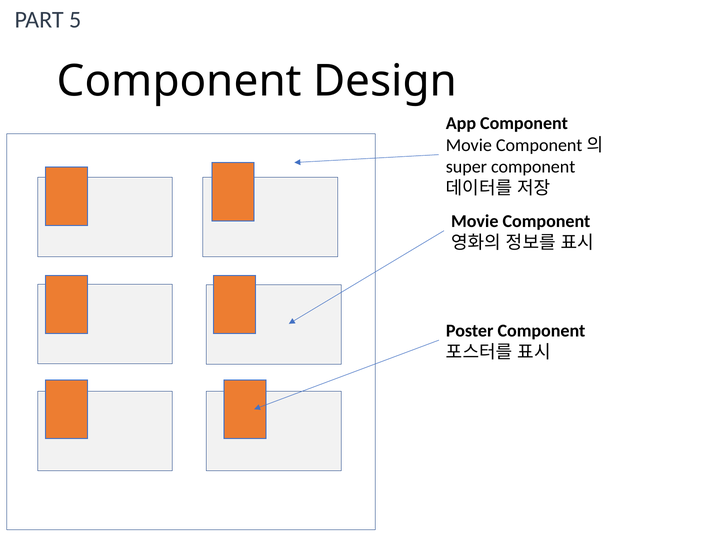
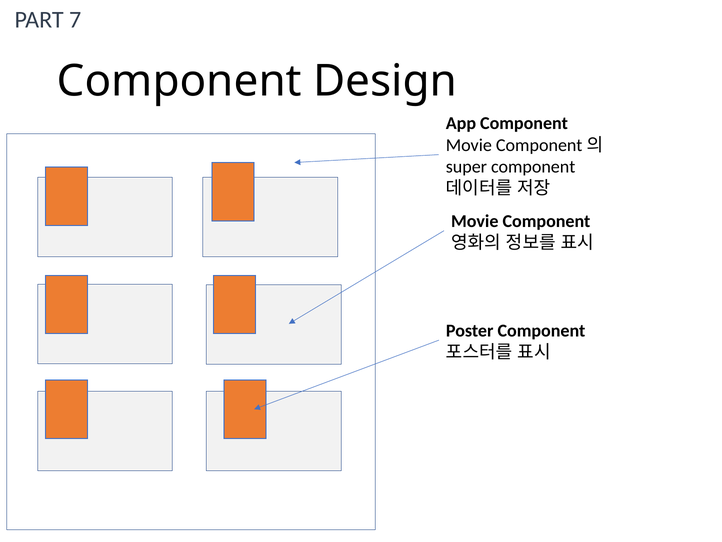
5: 5 -> 7
